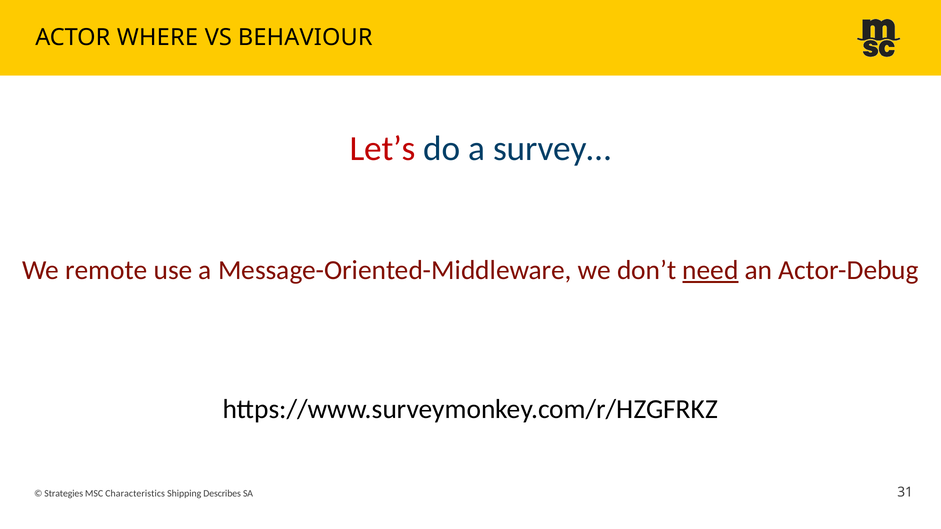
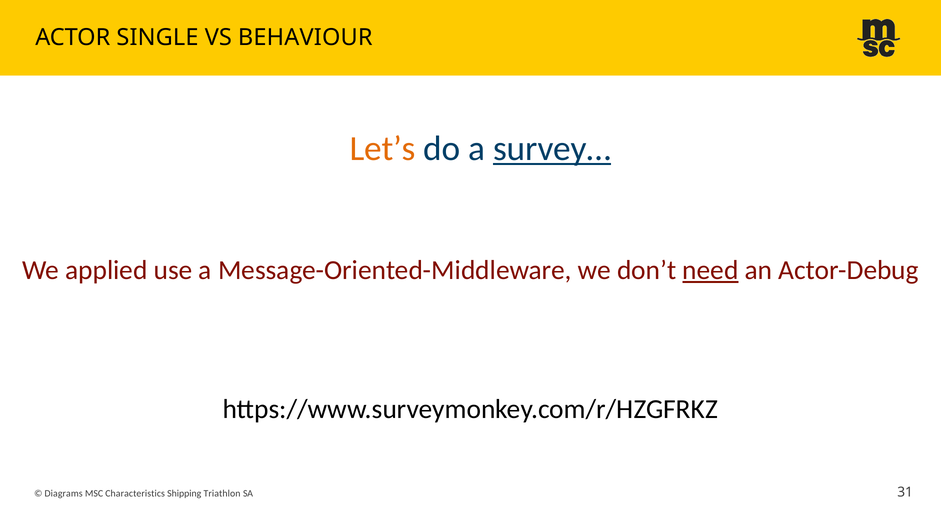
WHERE: WHERE -> SINGLE
Let’s colour: red -> orange
survey… underline: none -> present
remote: remote -> applied
Strategies: Strategies -> Diagrams
Describes: Describes -> Triathlon
